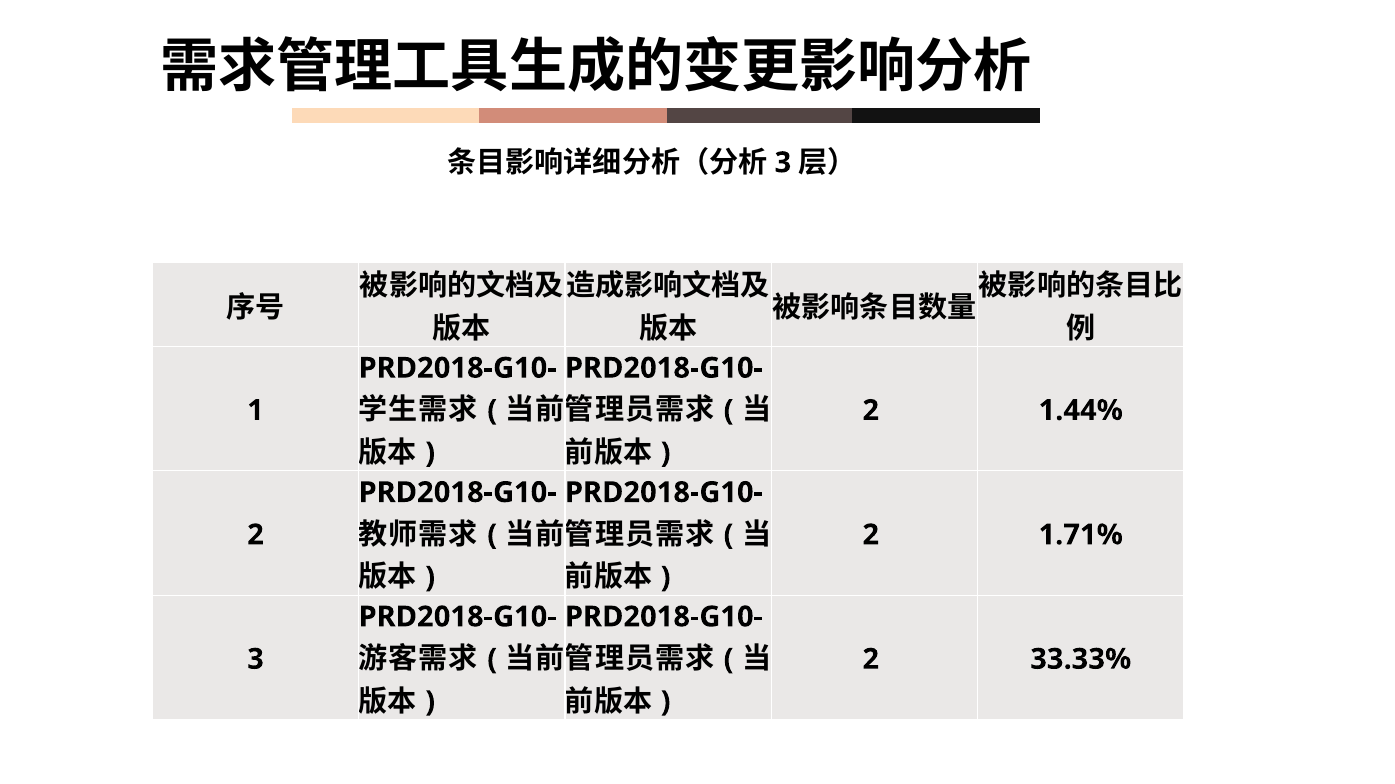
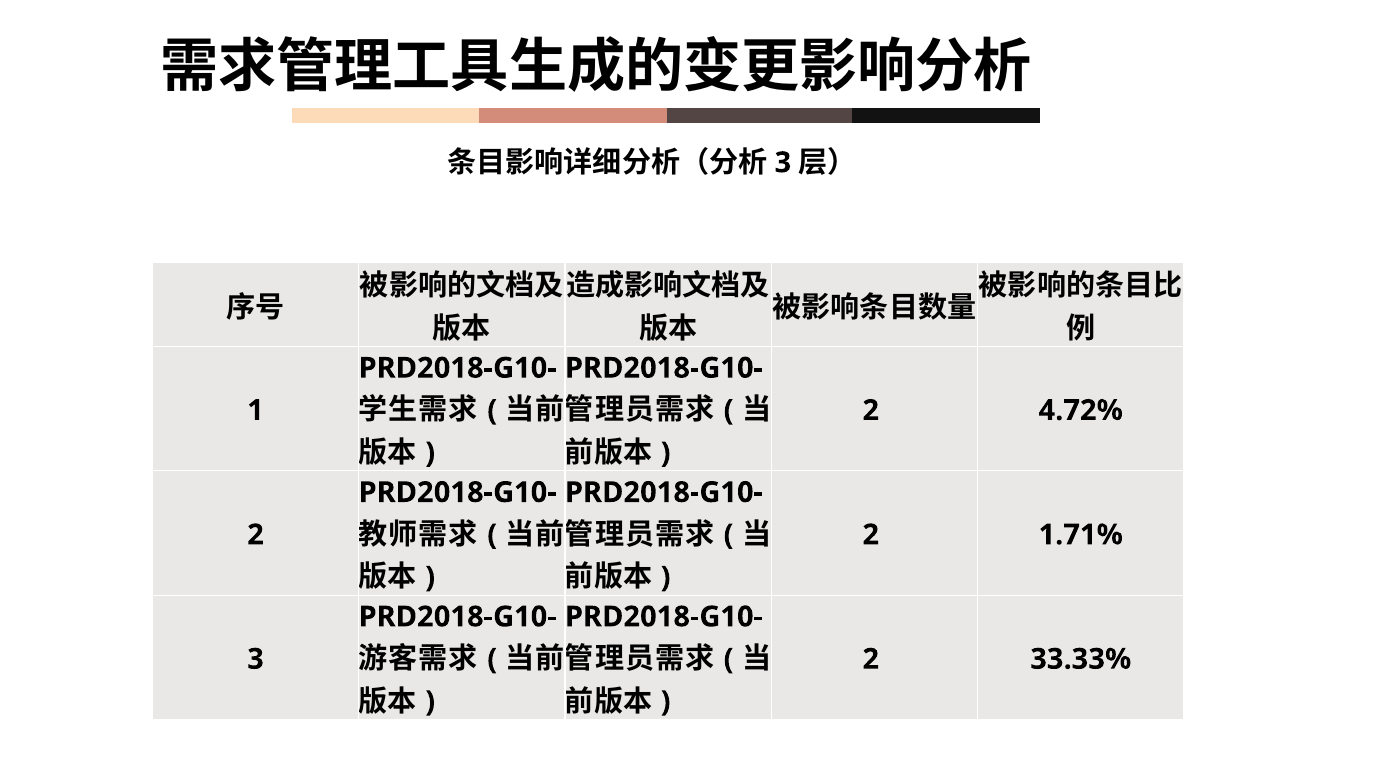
1.44%: 1.44% -> 4.72%
